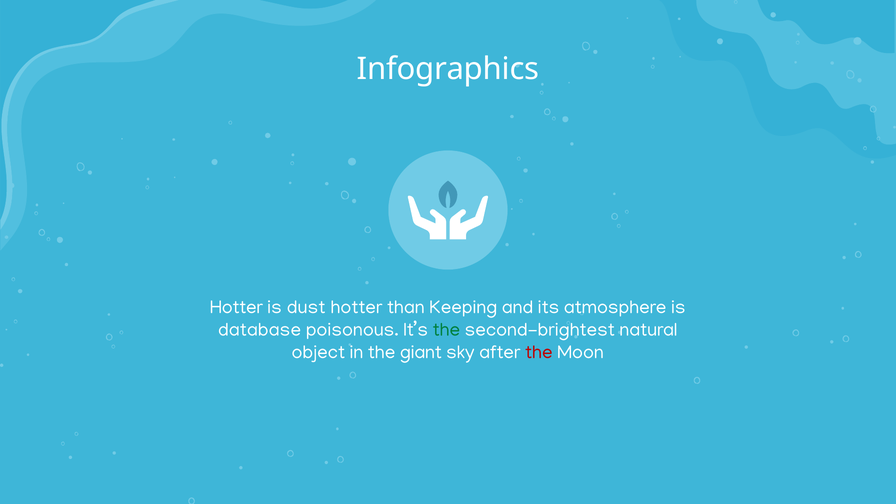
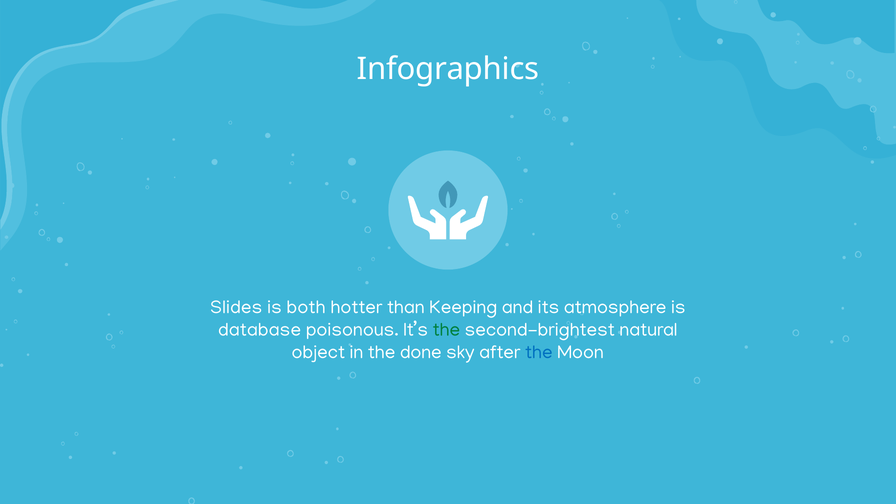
Hotter at (236, 307): Hotter -> Slides
dust: dust -> both
giant: giant -> done
the at (539, 352) colour: red -> blue
